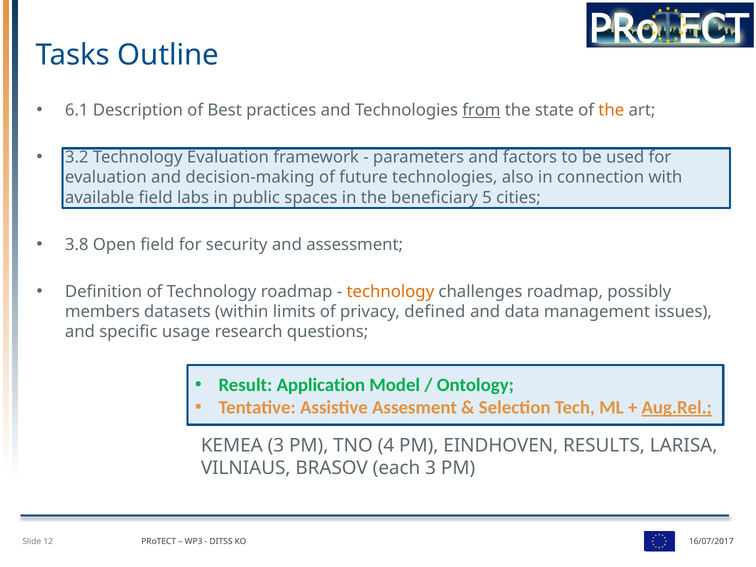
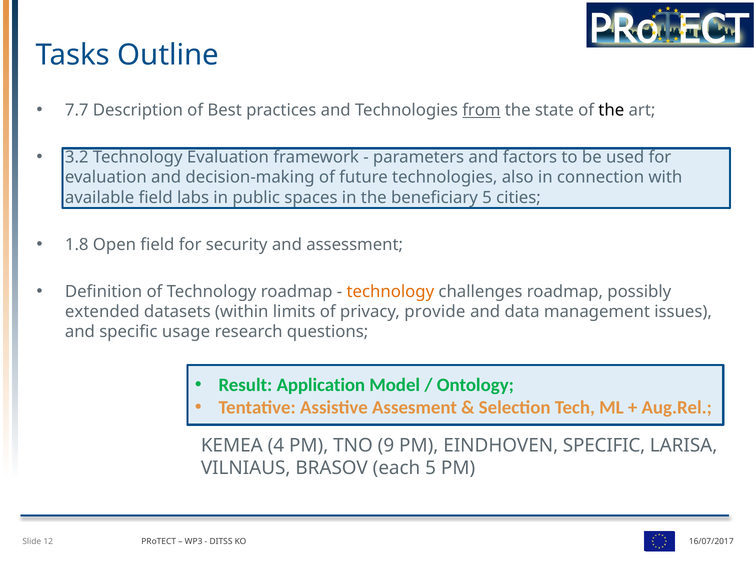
6.1: 6.1 -> 7.7
the at (611, 110) colour: orange -> black
3.8: 3.8 -> 1.8
members: members -> extended
defined: defined -> provide
Aug.Rel underline: present -> none
KEMEA 3: 3 -> 4
4: 4 -> 9
EINDHOVEN RESULTS: RESULTS -> SPECIFIC
each 3: 3 -> 5
